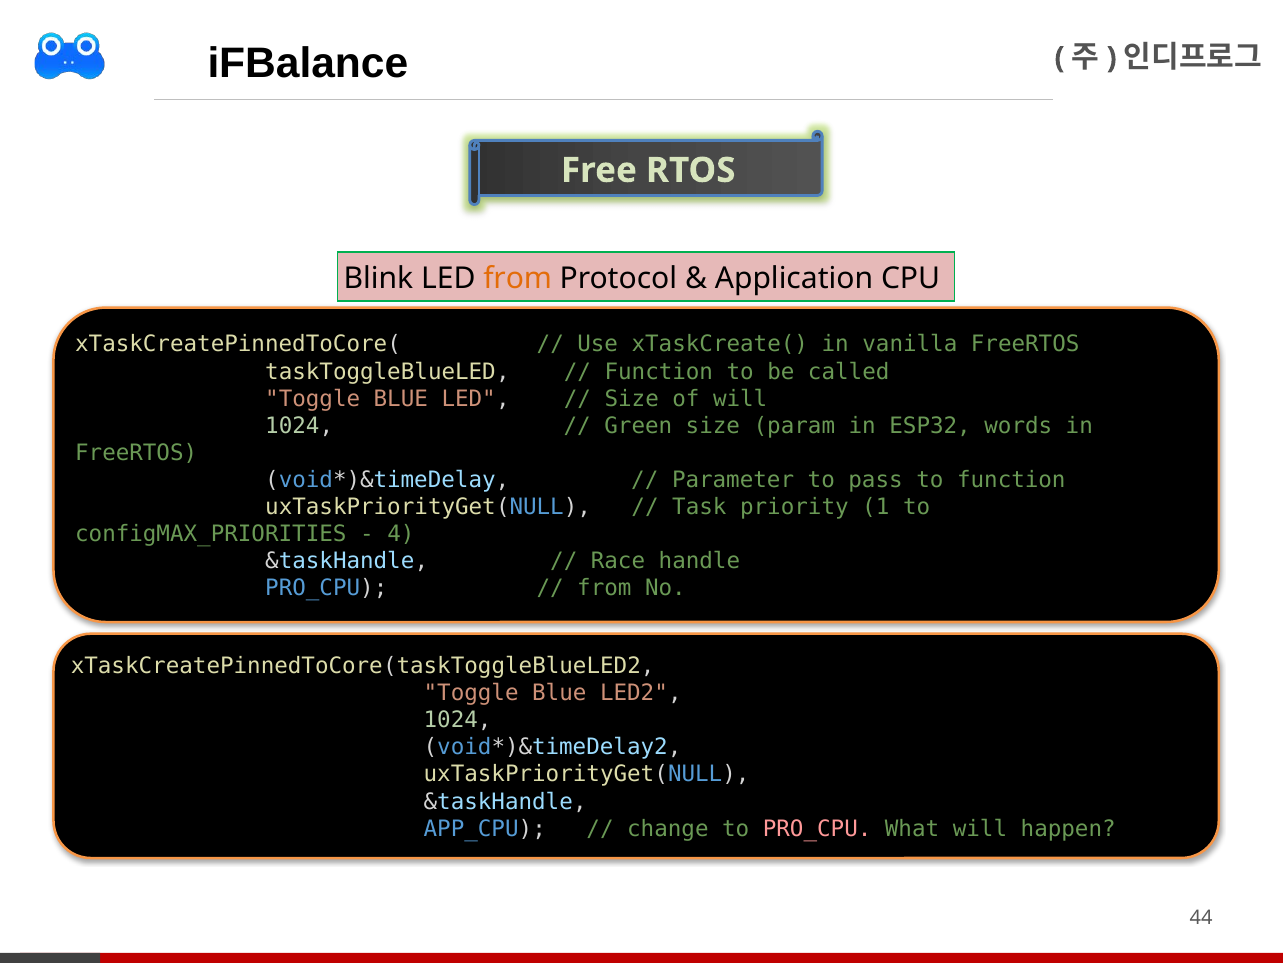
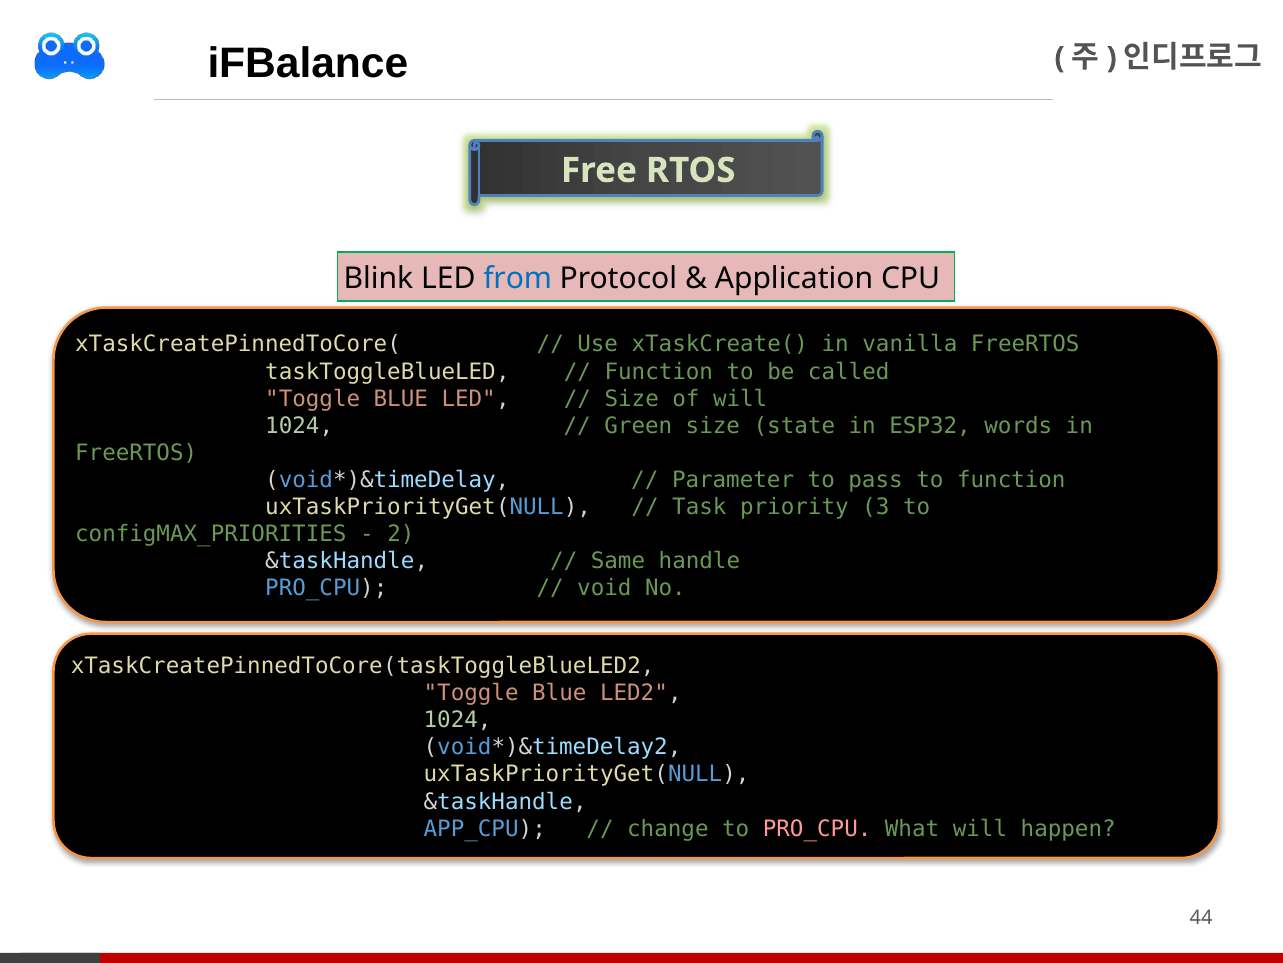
from at (518, 278) colour: orange -> blue
param: param -> state
1: 1 -> 3
4: 4 -> 2
Race: Race -> Same
from at (604, 588): from -> void
